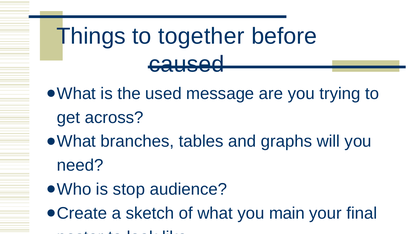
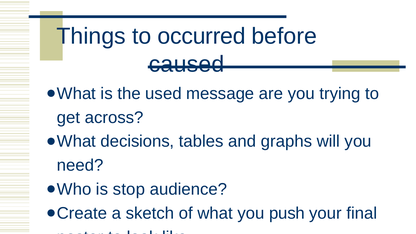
together: together -> occurred
branches: branches -> decisions
main: main -> push
